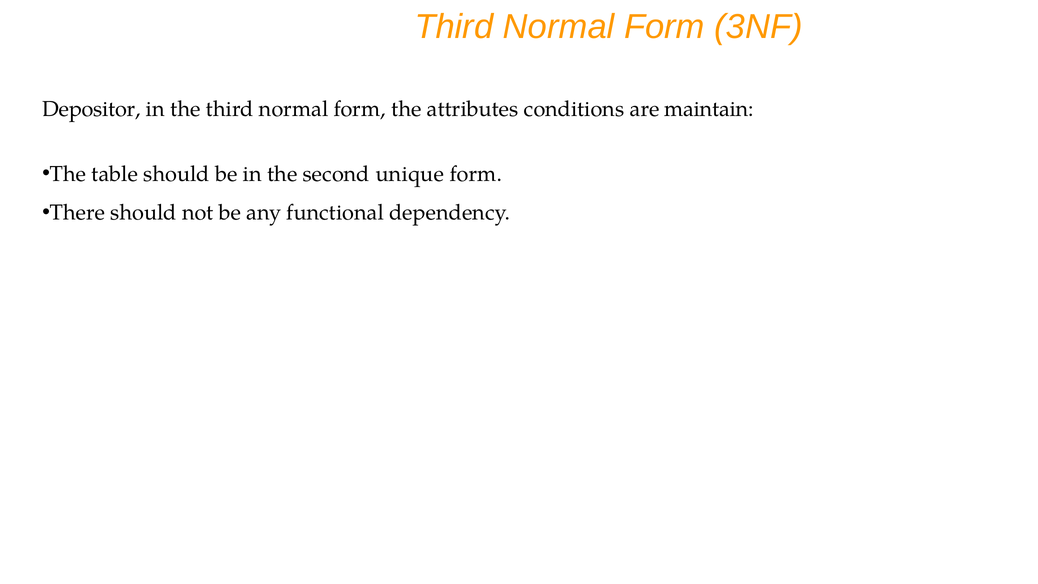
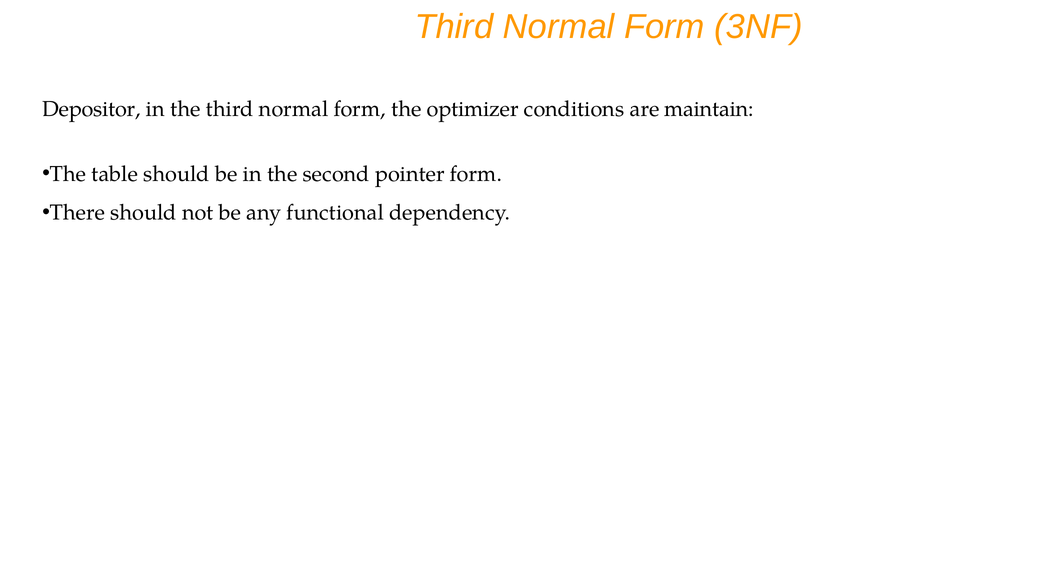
attributes: attributes -> optimizer
unique: unique -> pointer
